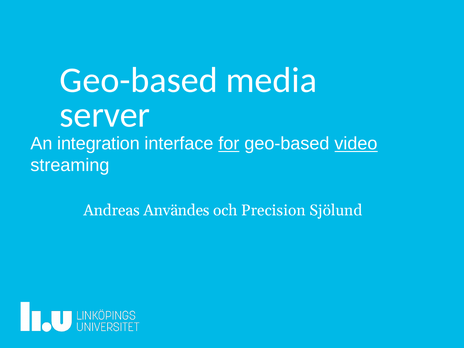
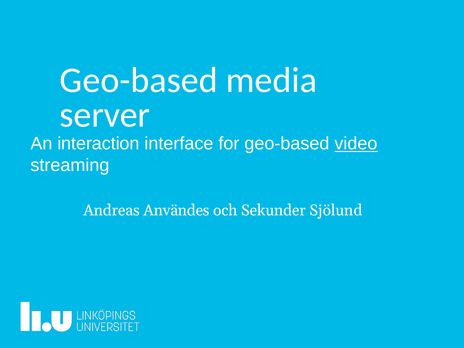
integration: integration -> interaction
for underline: present -> none
Precision: Precision -> Sekunder
